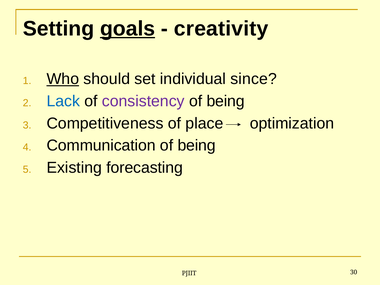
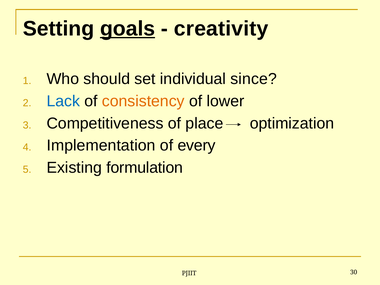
Who underline: present -> none
consistency colour: purple -> orange
being at (226, 101): being -> lower
Communication: Communication -> Implementation
being at (197, 146): being -> every
forecasting: forecasting -> formulation
